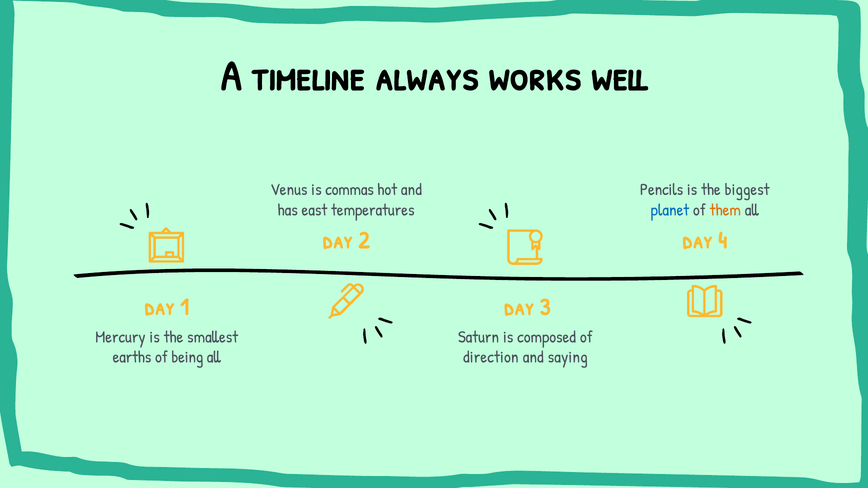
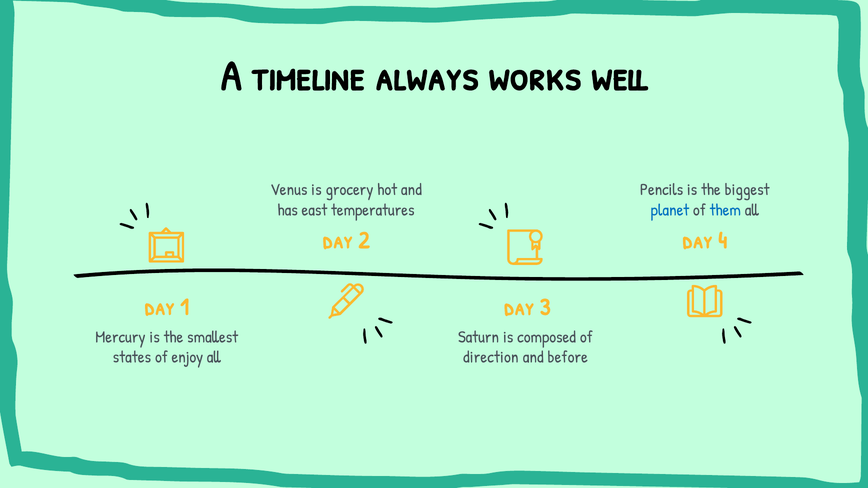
commas: commas -> grocery
them colour: orange -> blue
earths: earths -> states
being: being -> enjoy
saying: saying -> before
